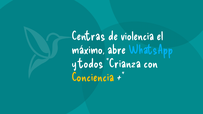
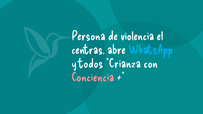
Centras: Centras -> Persona
máximo: máximo -> centras
Conciencia colour: yellow -> pink
